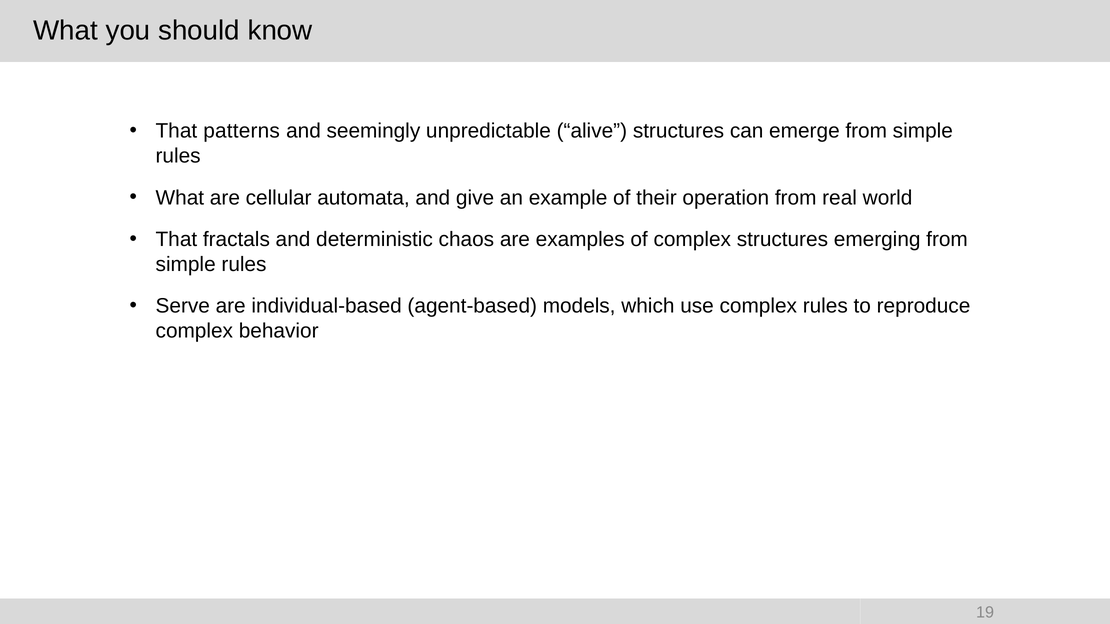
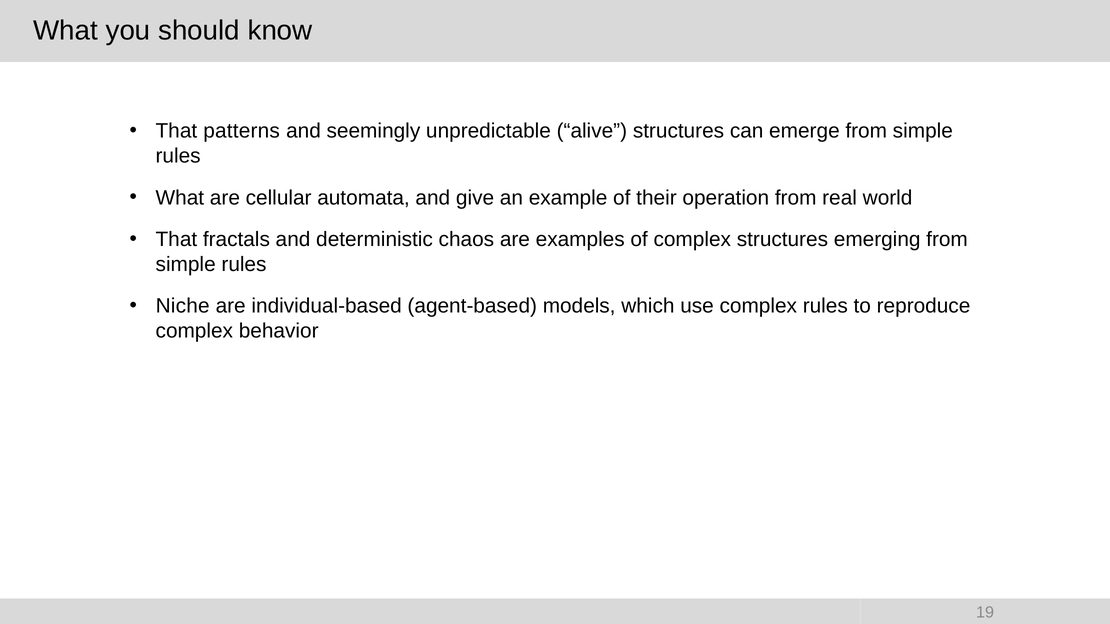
Serve: Serve -> Niche
